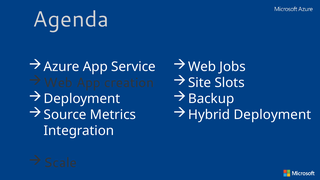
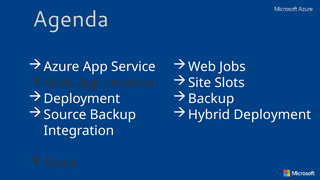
Source Metrics: Metrics -> Backup
